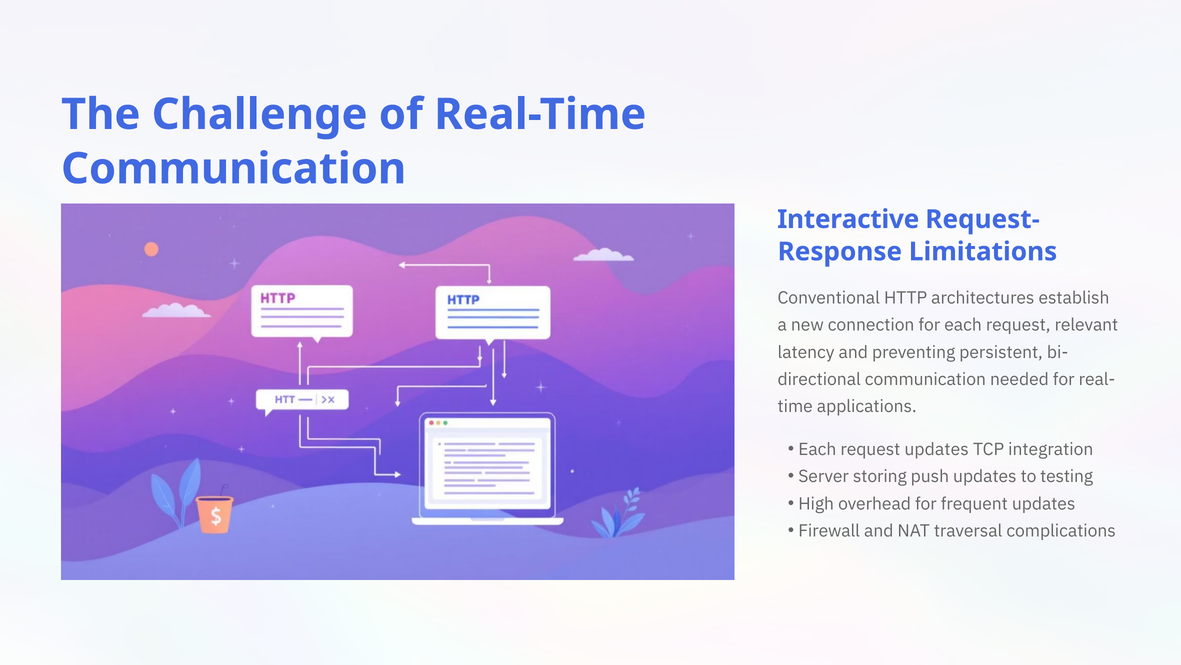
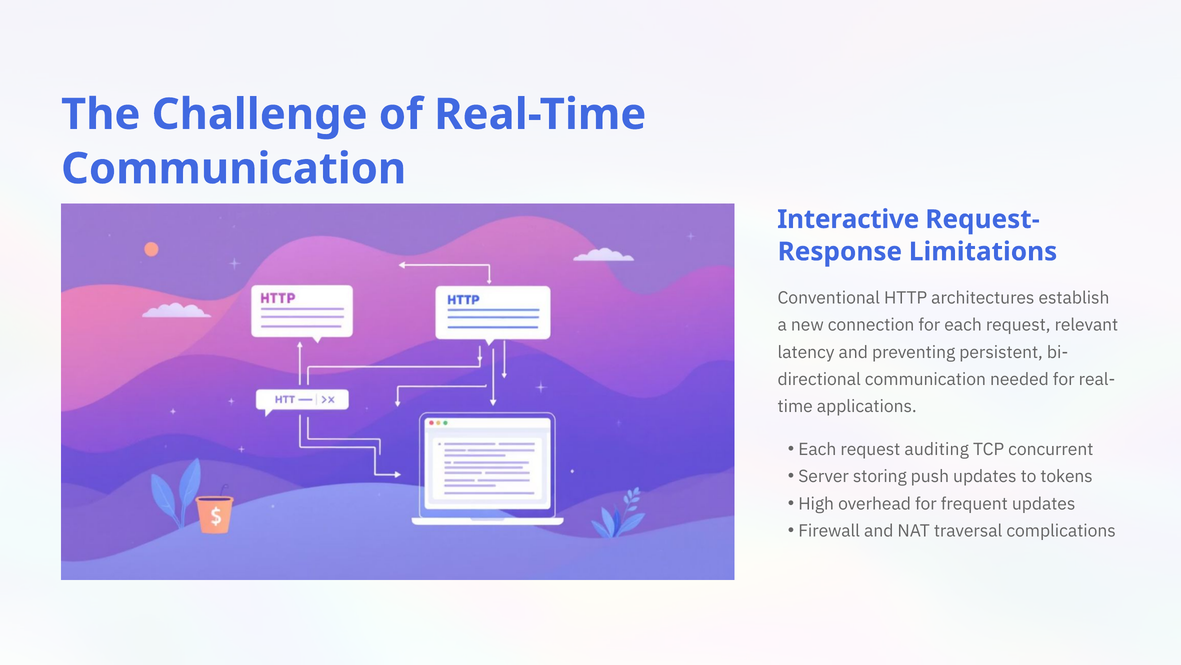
request updates: updates -> auditing
integration: integration -> concurrent
testing: testing -> tokens
